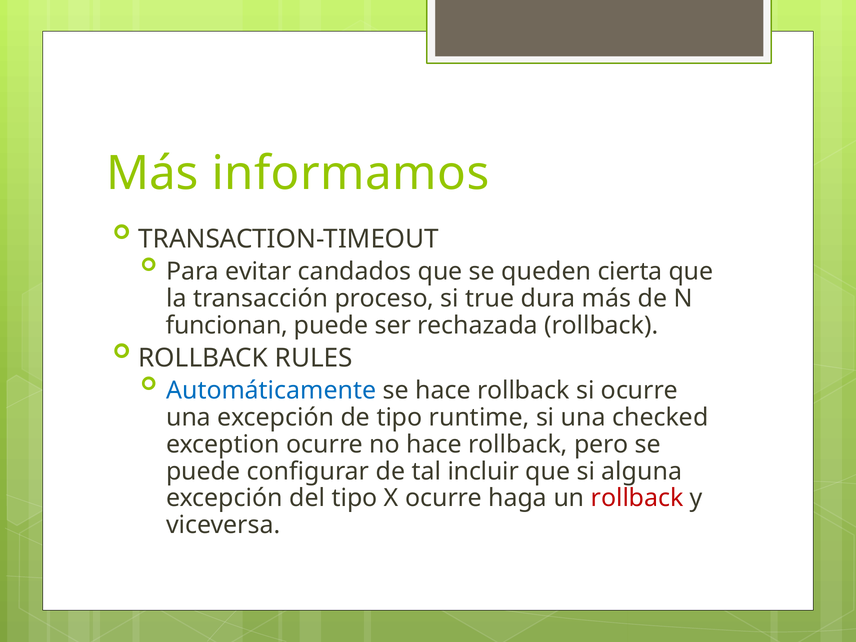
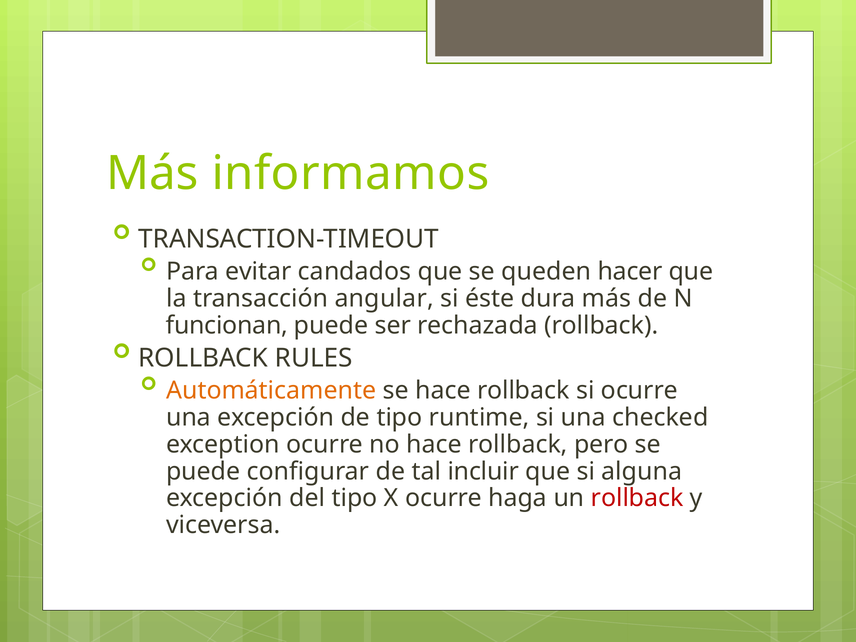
cierta: cierta -> hacer
proceso: proceso -> angular
true: true -> éste
Automáticamente colour: blue -> orange
